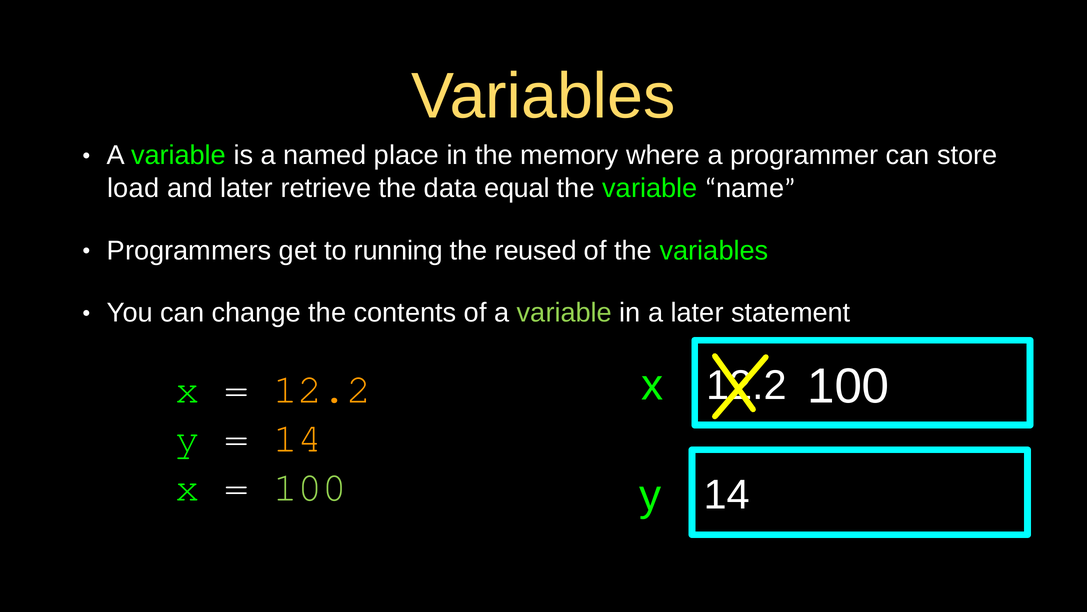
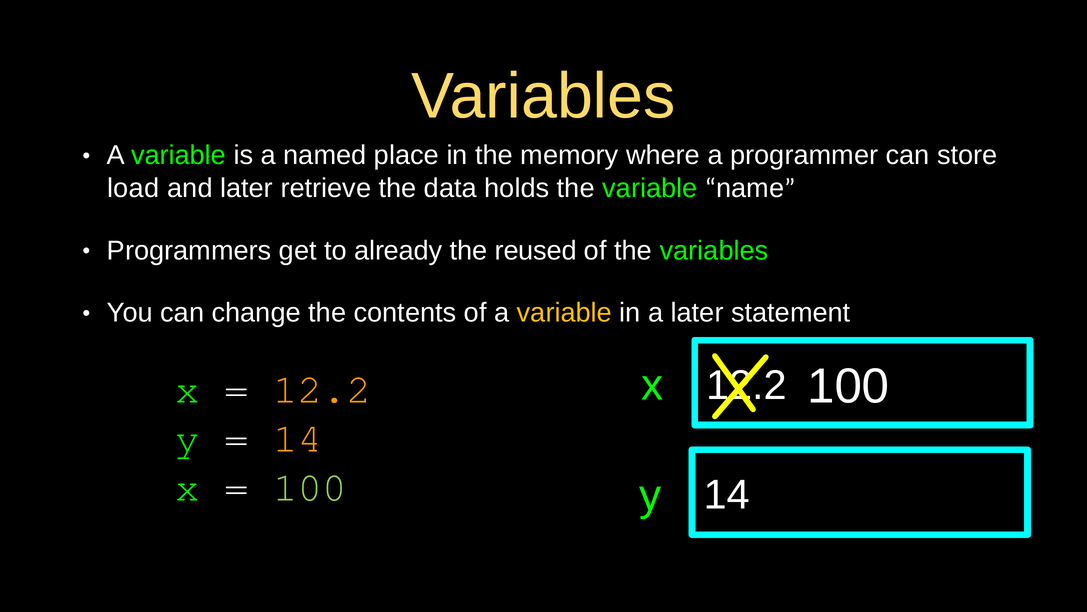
equal: equal -> holds
running: running -> already
variable at (564, 313) colour: light green -> yellow
